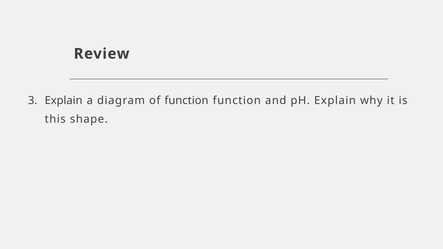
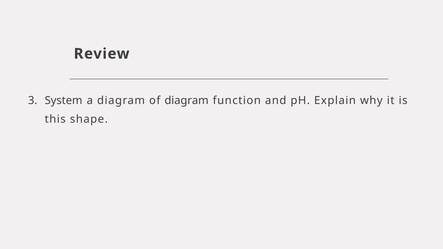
Explain at (64, 101): Explain -> System
of function: function -> diagram
